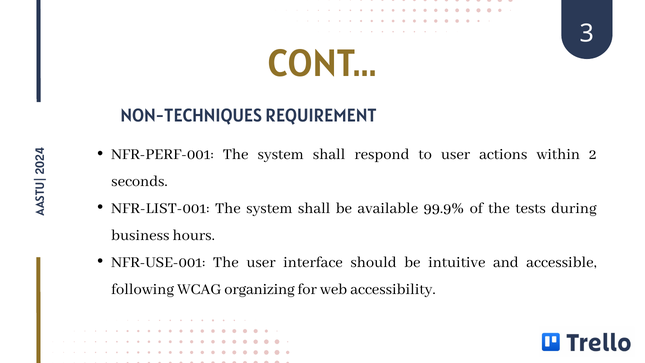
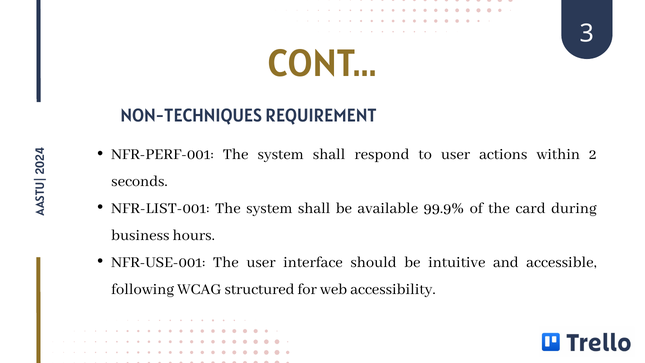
tests: tests -> card
organizing: organizing -> structured
